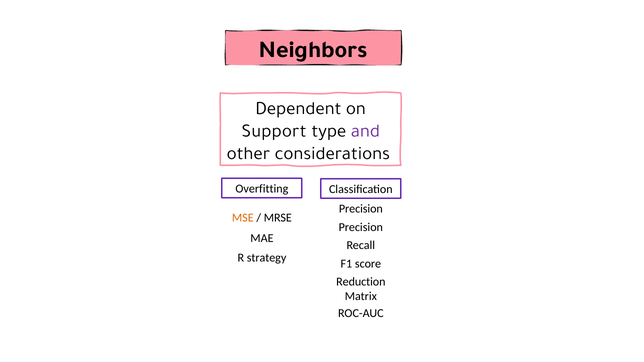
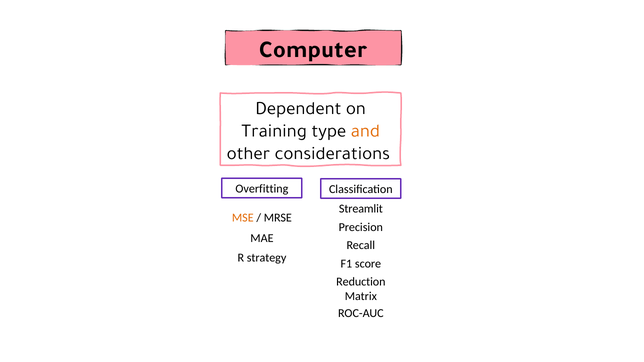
Neighbors: Neighbors -> Computer
Support: Support -> Training
and colour: purple -> orange
Precision at (361, 209): Precision -> Streamlit
